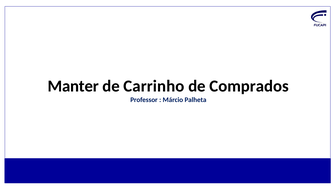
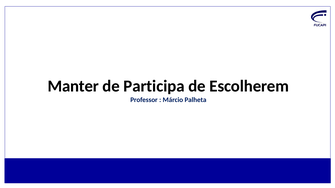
Carrinho: Carrinho -> Participa
Comprados: Comprados -> Escolherem
